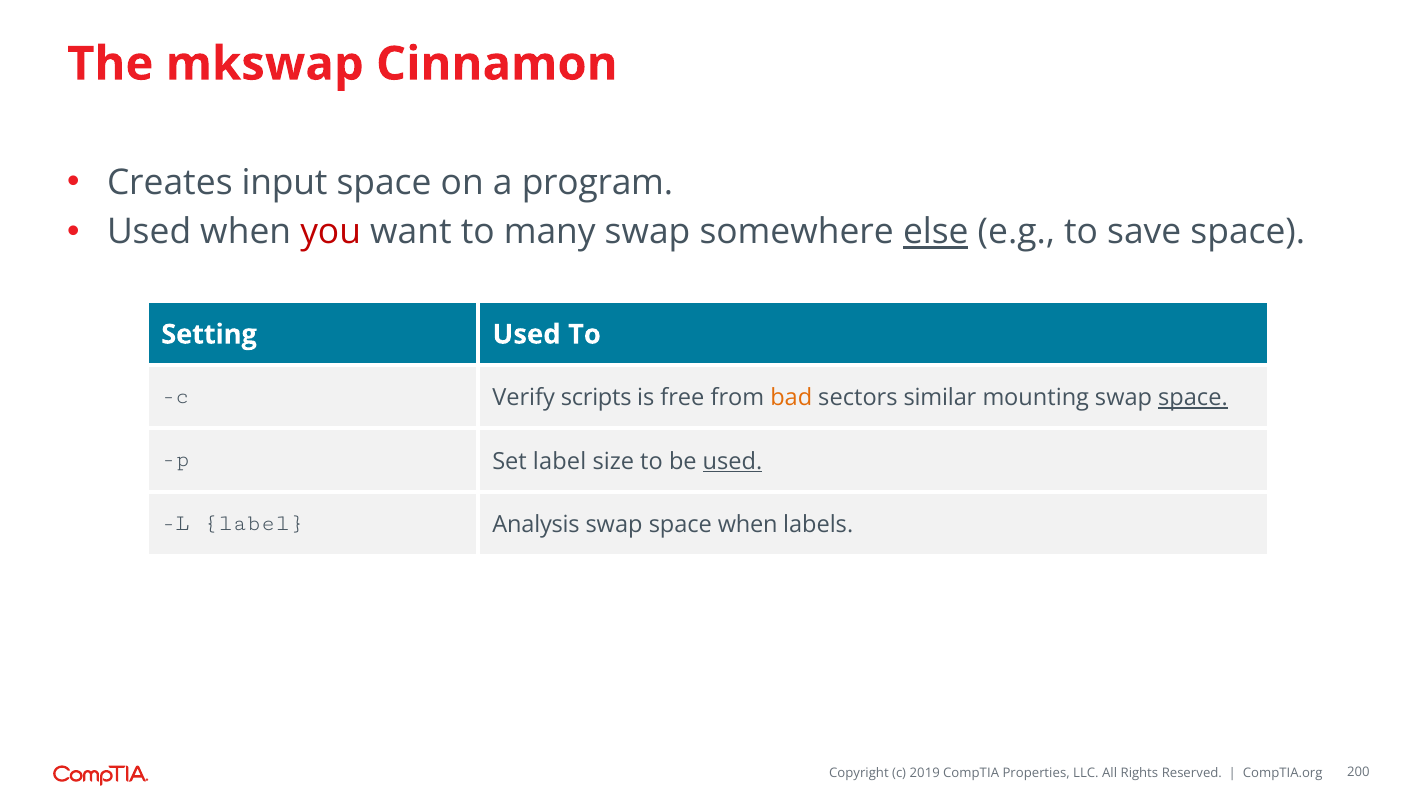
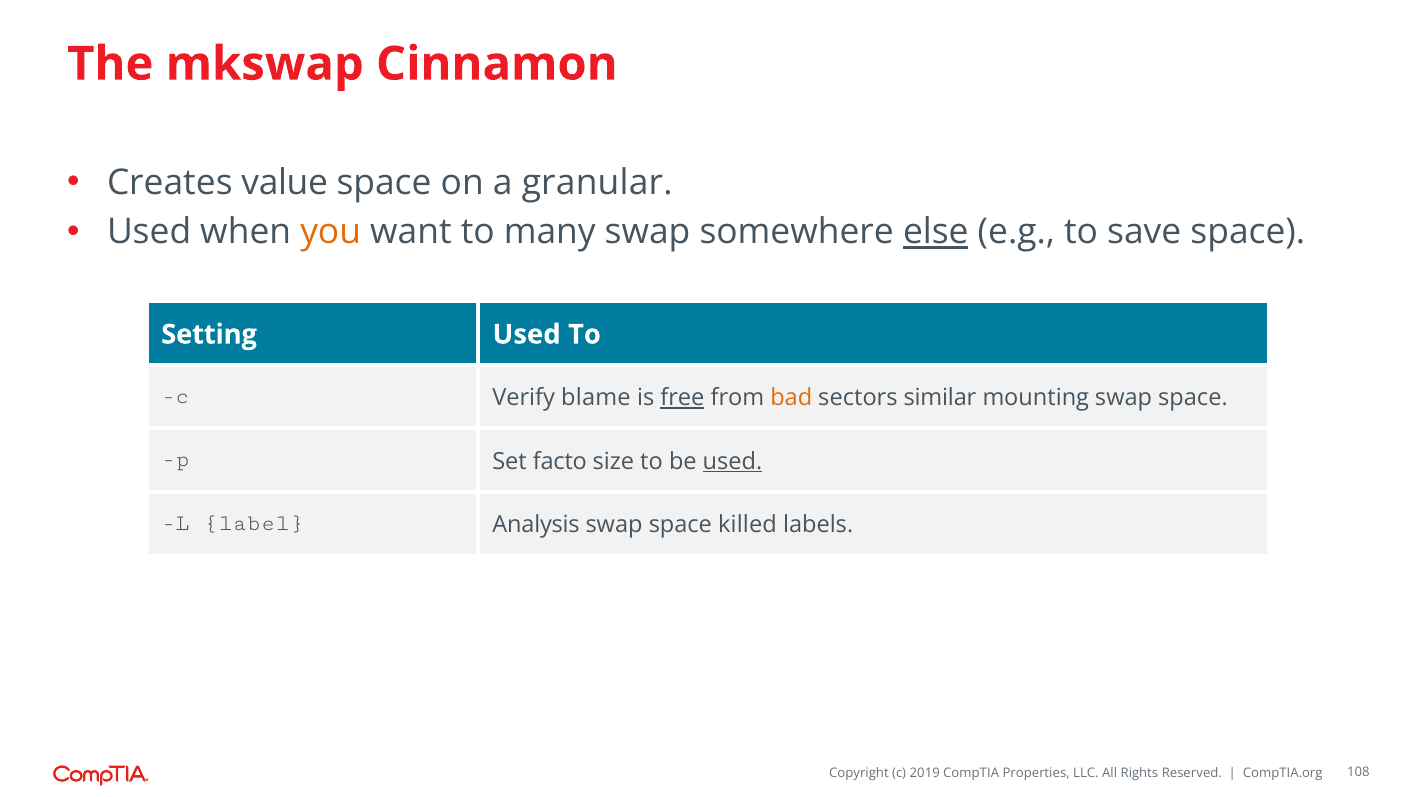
input: input -> value
program: program -> granular
you colour: red -> orange
scripts: scripts -> blame
free underline: none -> present
space at (1193, 398) underline: present -> none
Set label: label -> facto
space when: when -> killed
200: 200 -> 108
